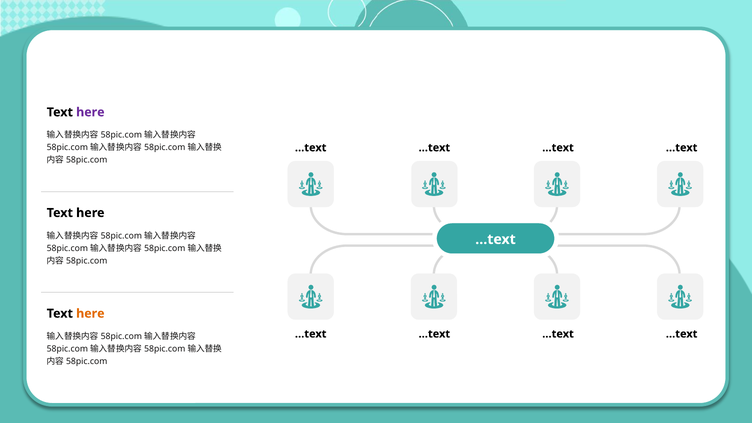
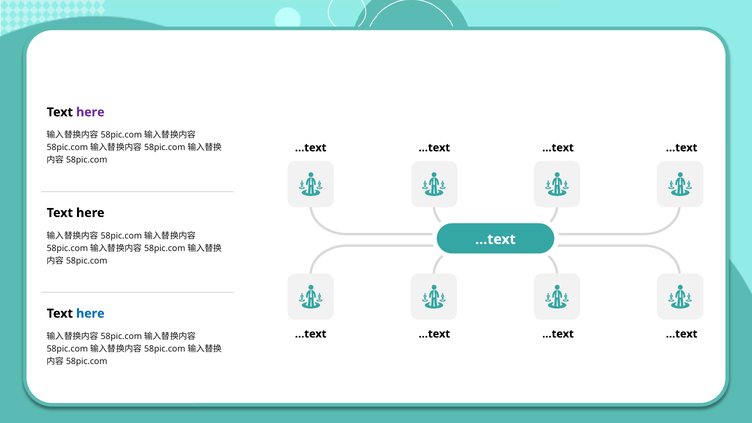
here at (90, 314) colour: orange -> blue
